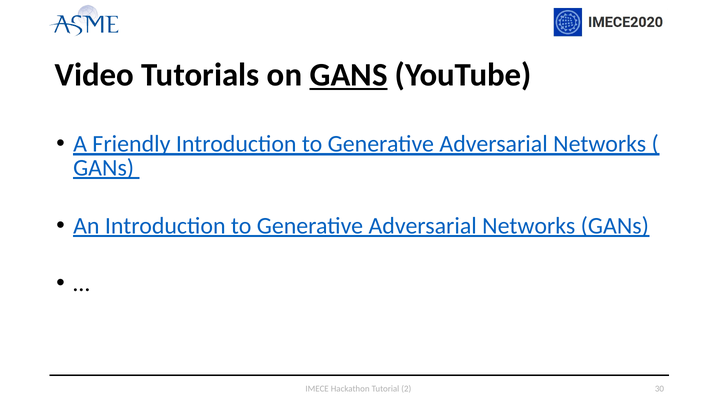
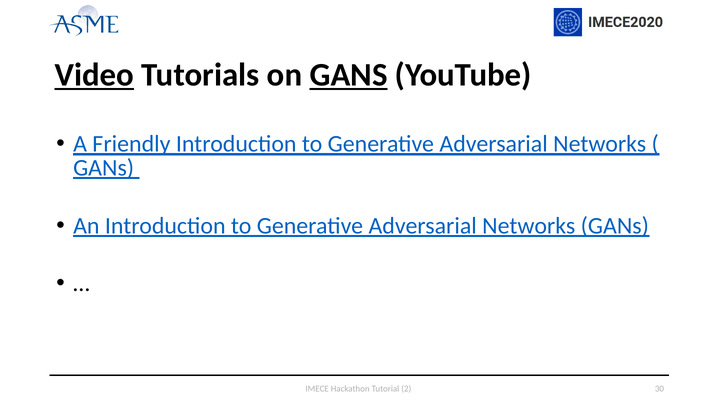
Video underline: none -> present
